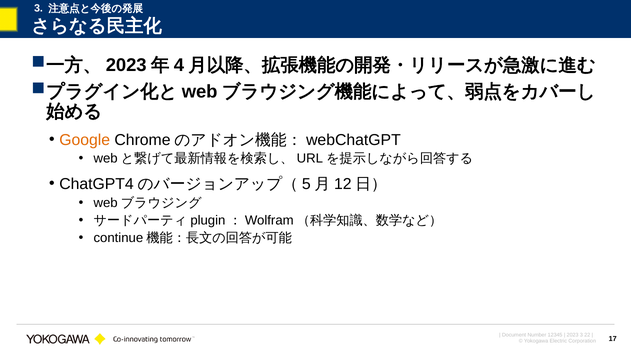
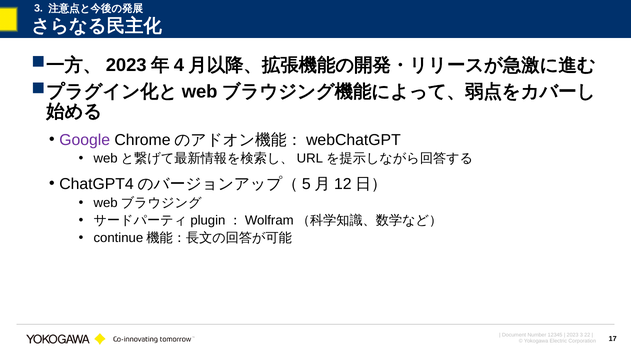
Google colour: orange -> purple
